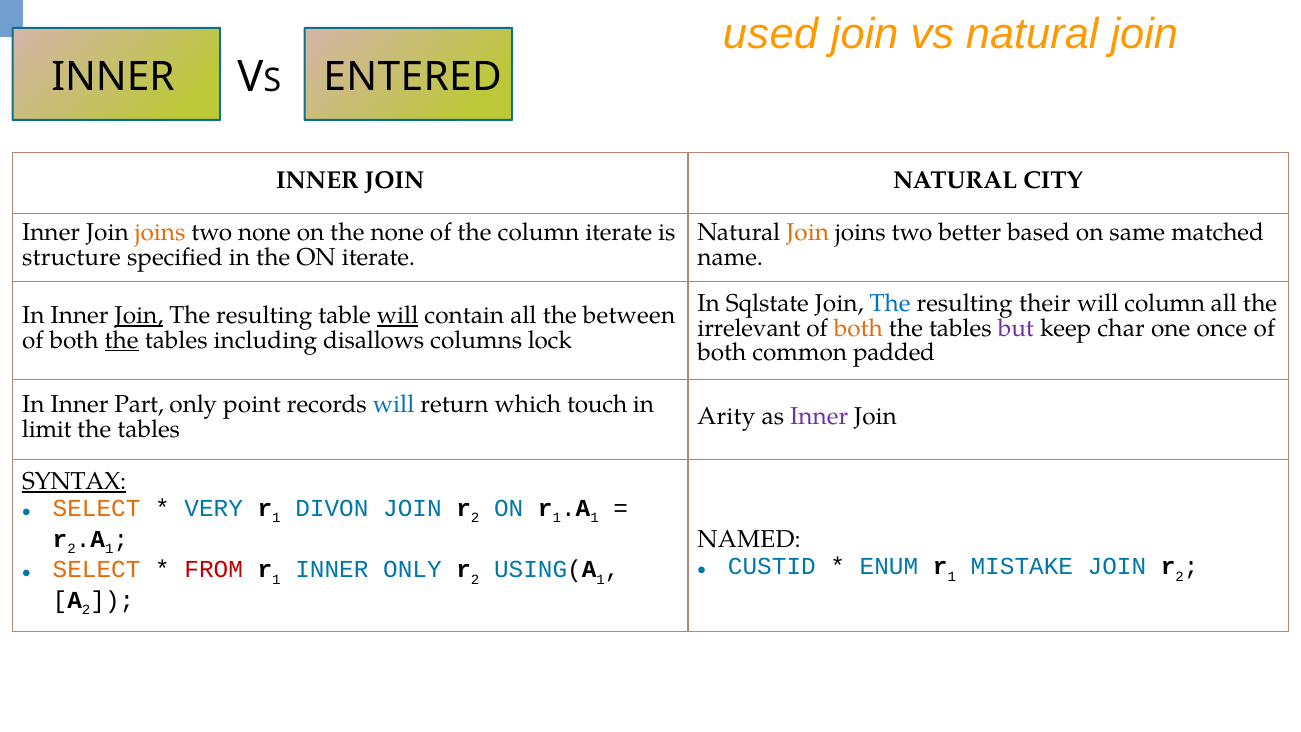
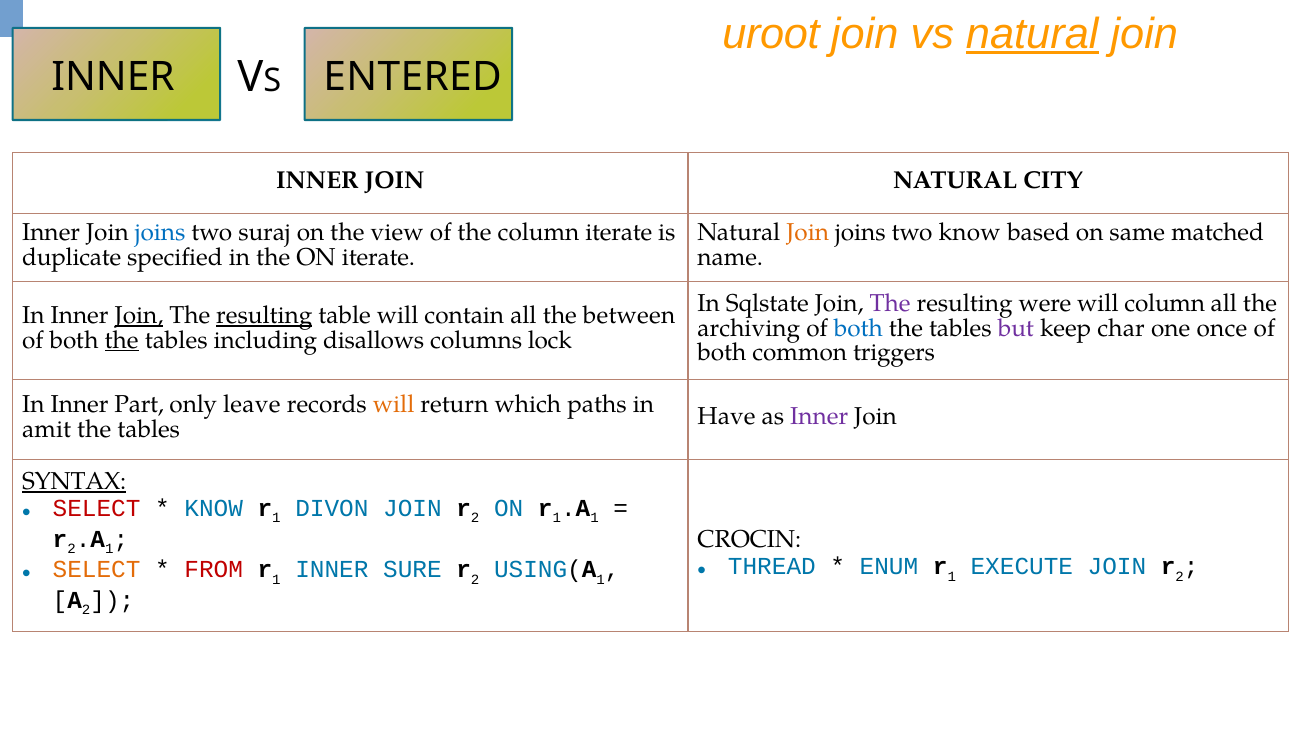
used: used -> uroot
natural at (1032, 34) underline: none -> present
joins at (160, 233) colour: orange -> blue
two none: none -> suraj
the none: none -> view
two better: better -> know
structure: structure -> duplicate
The at (890, 303) colour: blue -> purple
their: their -> were
resulting at (264, 316) underline: none -> present
will at (398, 316) underline: present -> none
irrelevant: irrelevant -> archiving
both at (858, 328) colour: orange -> blue
padded: padded -> triggers
point: point -> leave
will at (394, 404) colour: blue -> orange
touch: touch -> paths
Arity: Arity -> Have
limit: limit -> amit
SELECT at (97, 509) colour: orange -> red
VERY at (214, 509): VERY -> KNOW
NAMED: NAMED -> CROCIN
CUSTID: CUSTID -> THREAD
MISTAKE: MISTAKE -> EXECUTE
INNER ONLY: ONLY -> SURE
